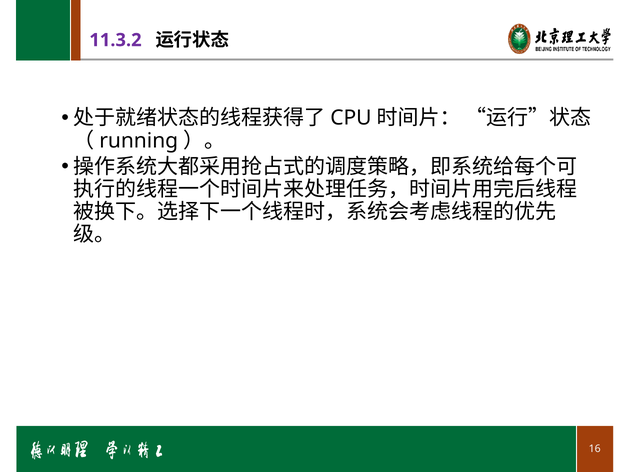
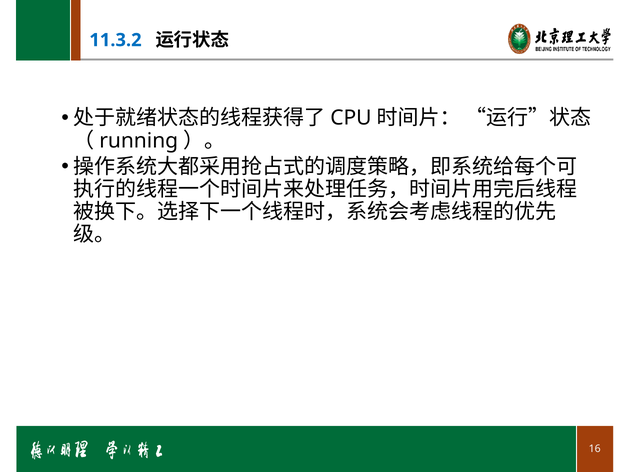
11.3.2 colour: purple -> blue
